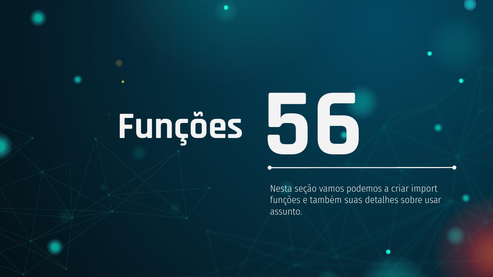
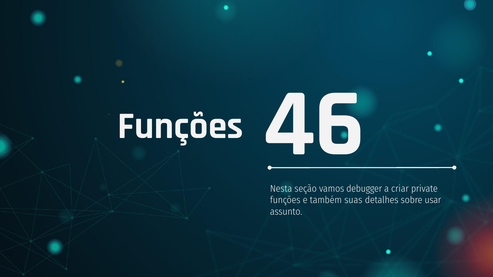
56: 56 -> 46
podemos: podemos -> debugger
import: import -> private
